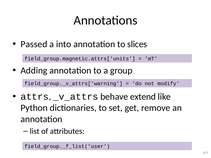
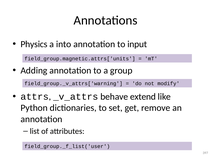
Passed: Passed -> Physics
slices: slices -> input
